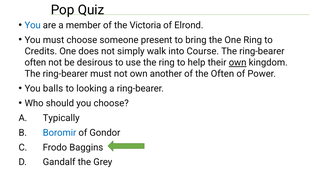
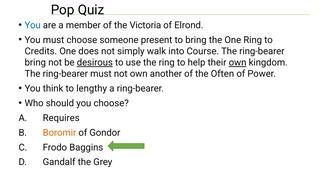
often at (35, 62): often -> bring
desirous underline: none -> present
balls: balls -> think
looking: looking -> lengthy
Typically: Typically -> Requires
Boromir colour: blue -> orange
